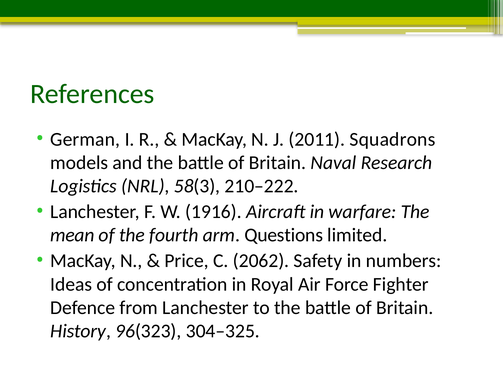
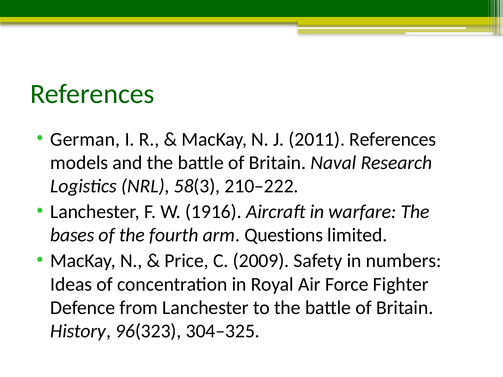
2011 Squadrons: Squadrons -> References
mean: mean -> bases
2062: 2062 -> 2009
